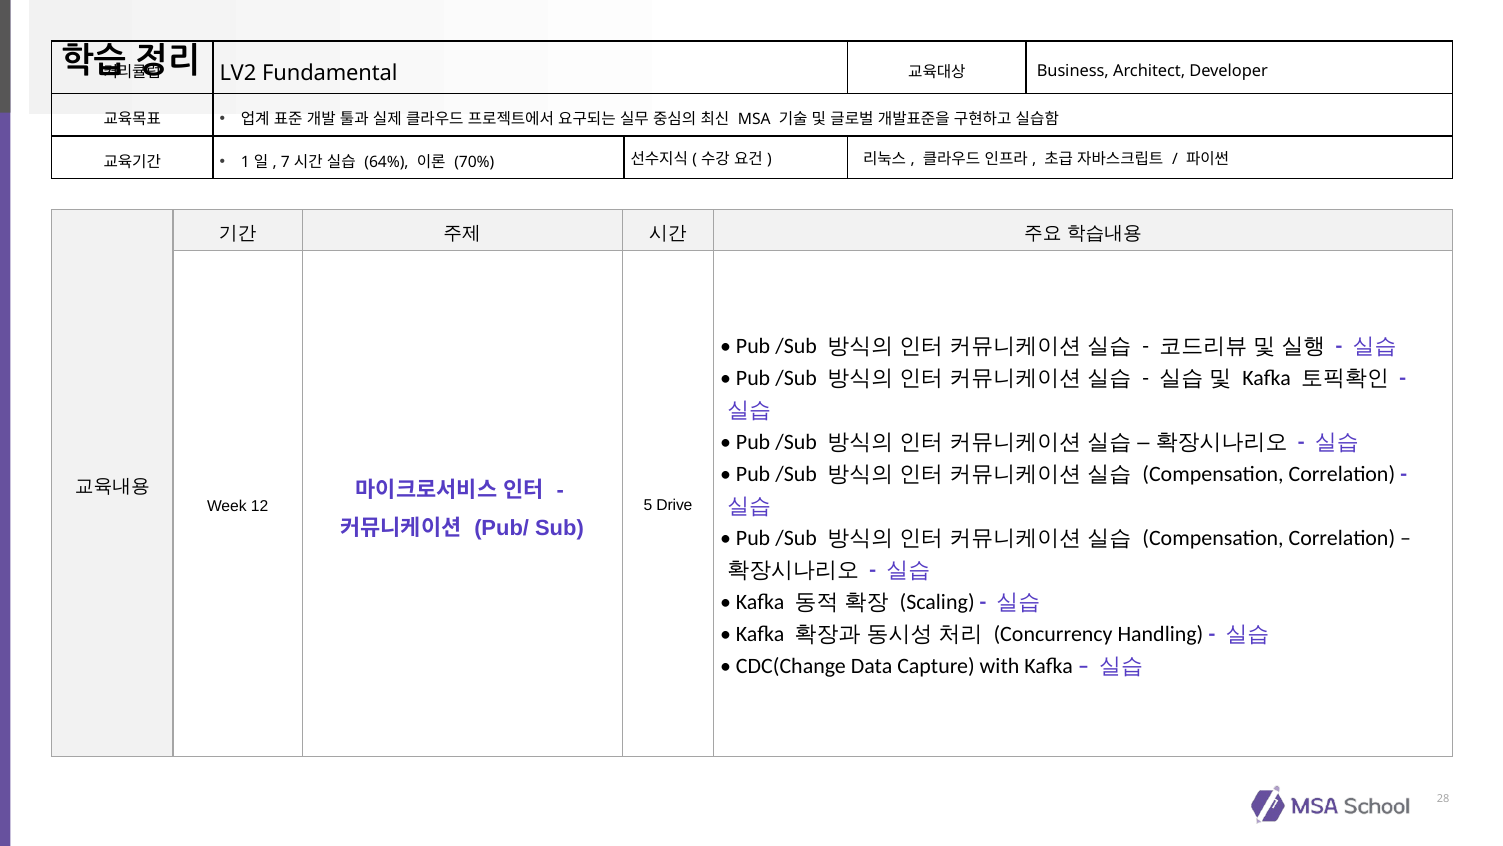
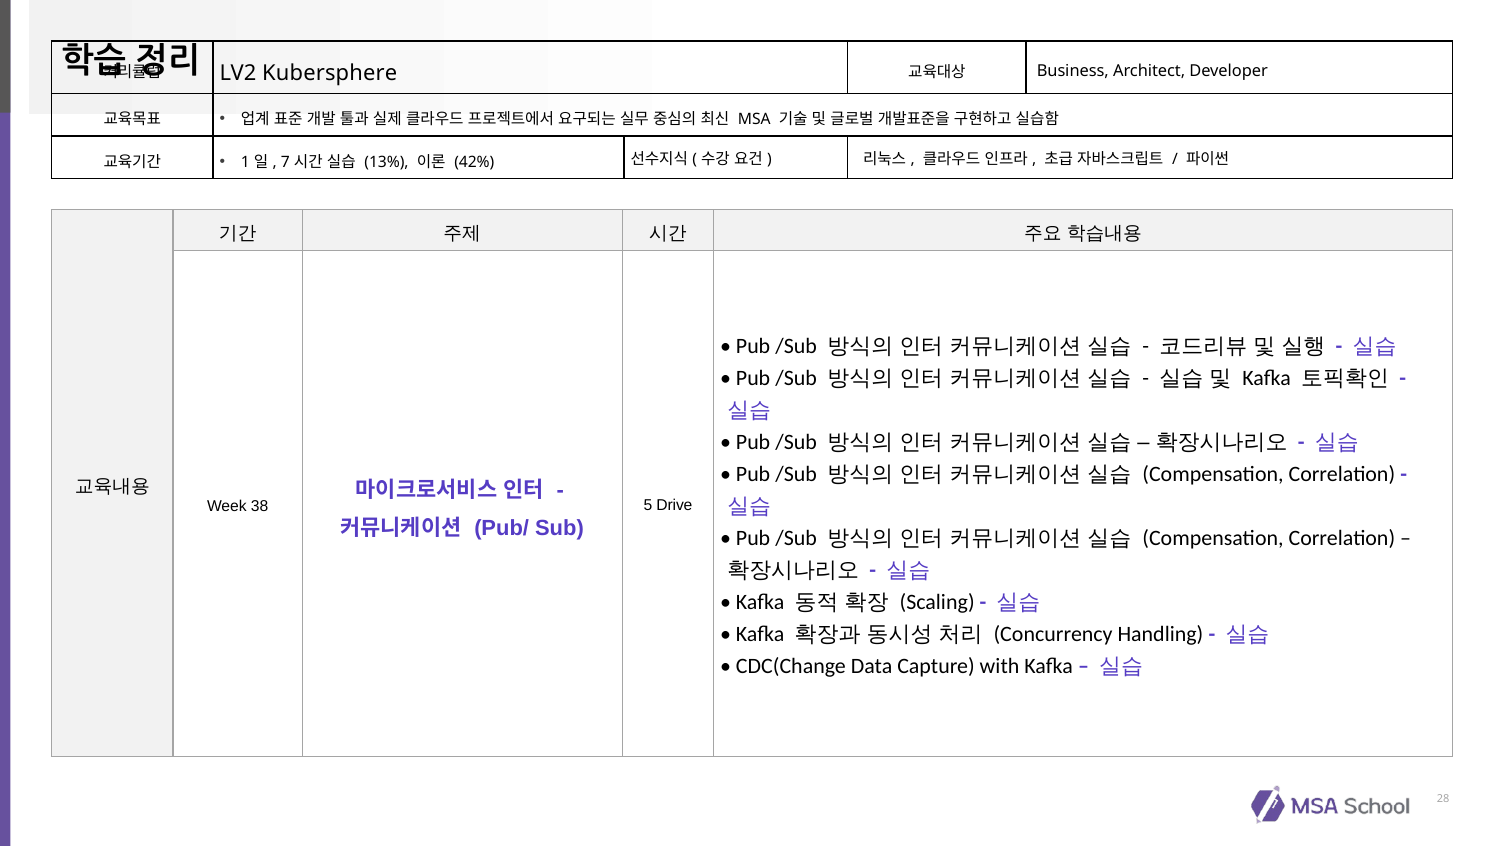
Fundamental: Fundamental -> Kubersphere
64%: 64% -> 13%
70%: 70% -> 42%
12: 12 -> 38
